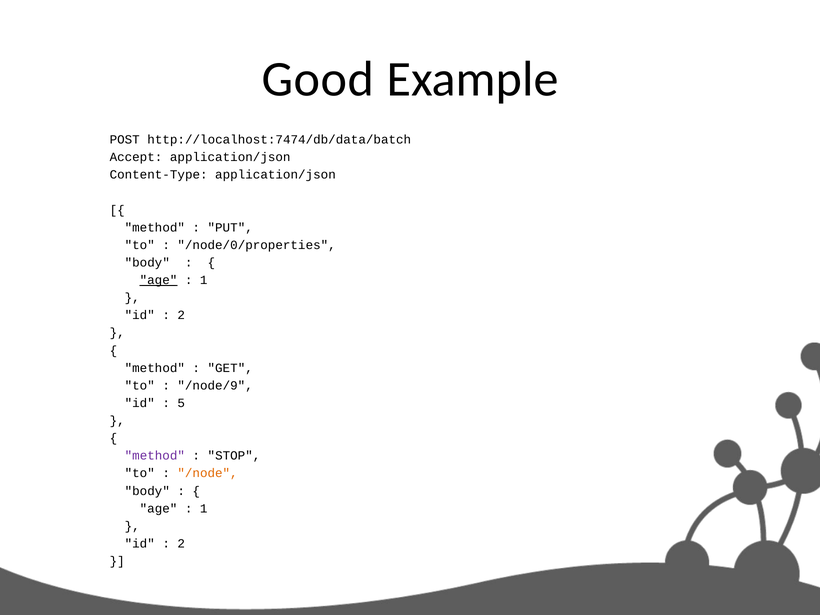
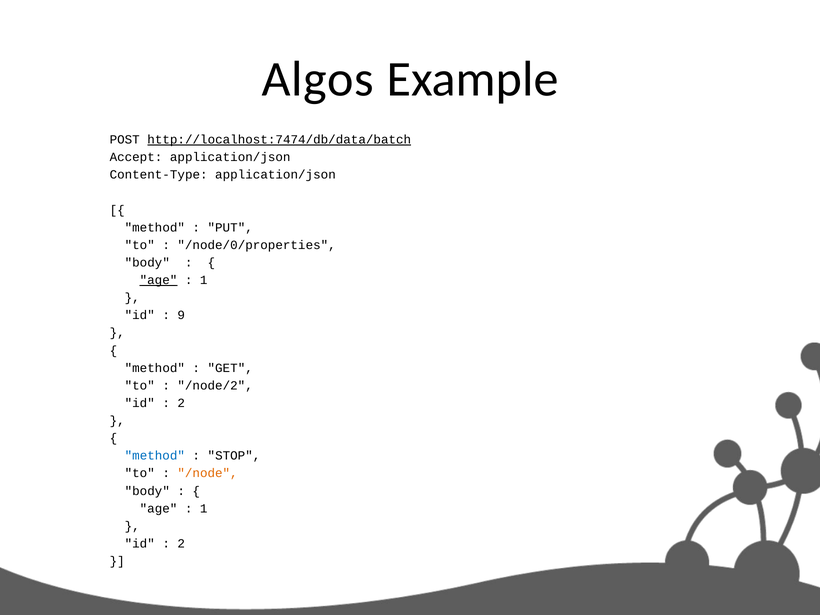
Good: Good -> Algos
http://localhost:7474/db/data/batch underline: none -> present
2 at (181, 315): 2 -> 9
/node/9: /node/9 -> /node/2
5 at (181, 403): 5 -> 2
method at (155, 456) colour: purple -> blue
